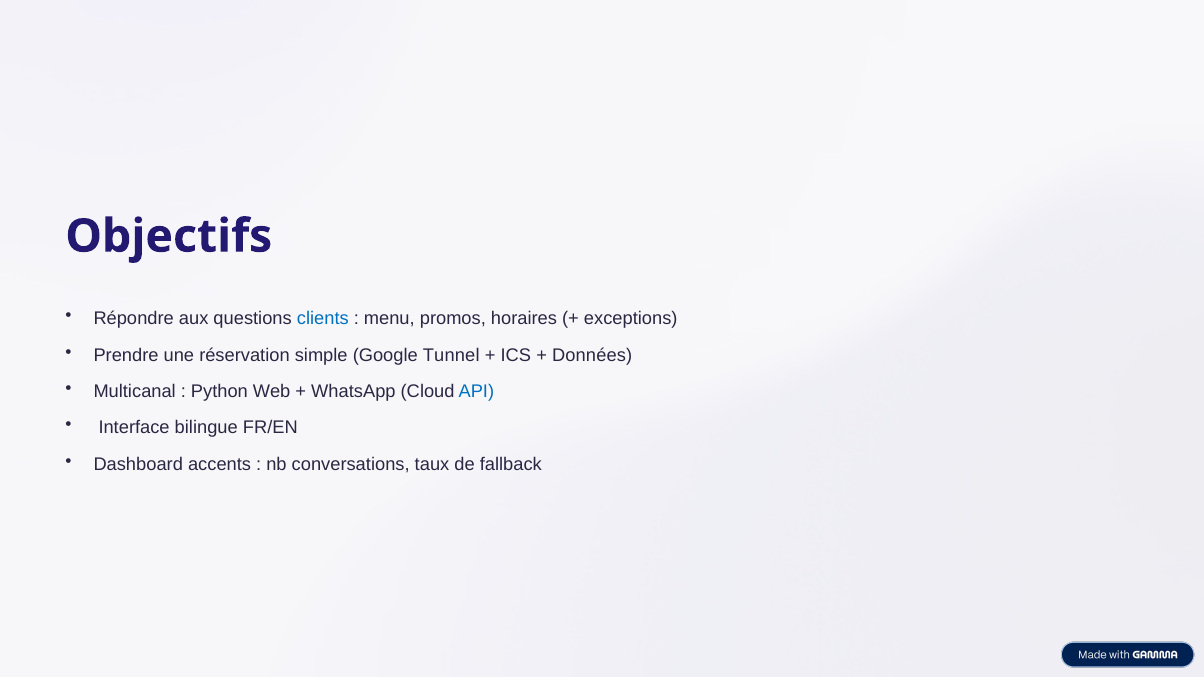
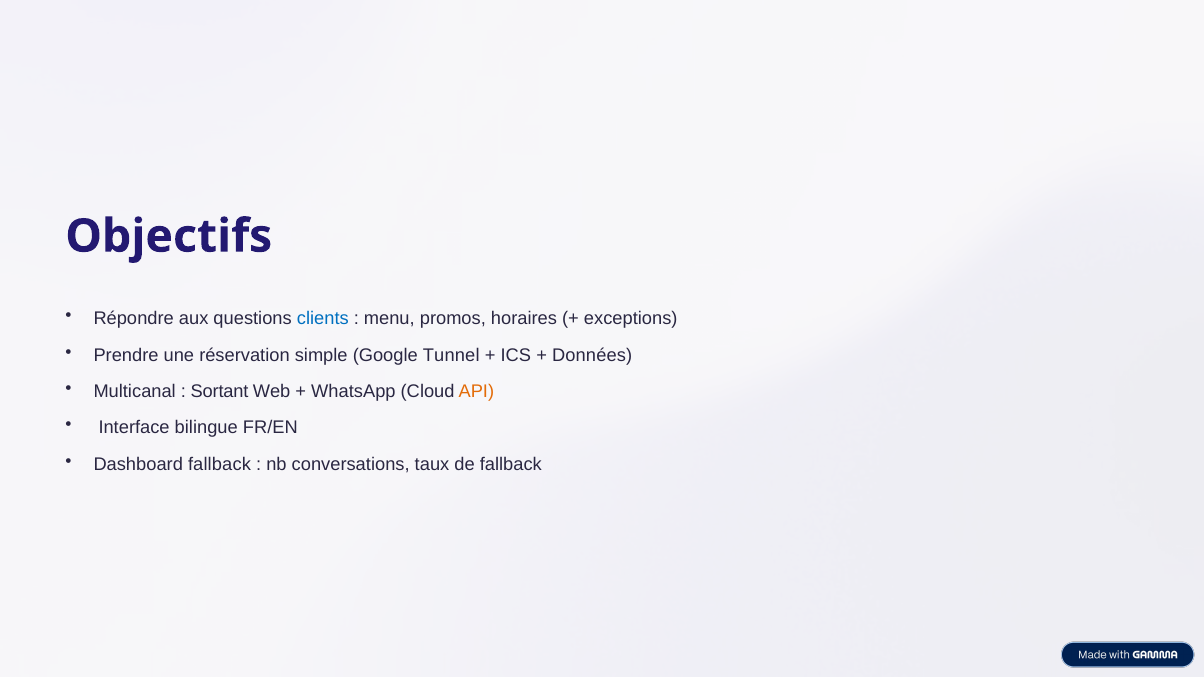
Python: Python -> Sortant
API colour: blue -> orange
Dashboard accents: accents -> fallback
